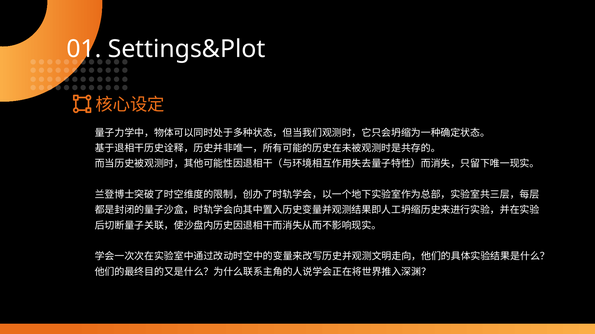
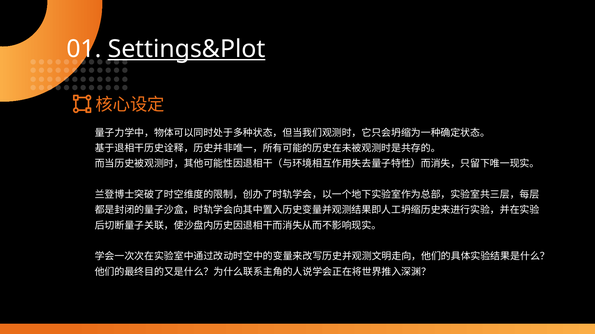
Settings&Plot underline: none -> present
